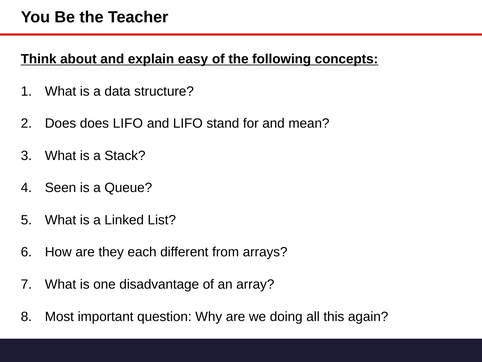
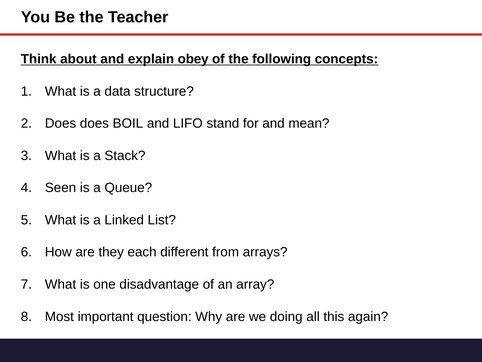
easy: easy -> obey
does LIFO: LIFO -> BOIL
